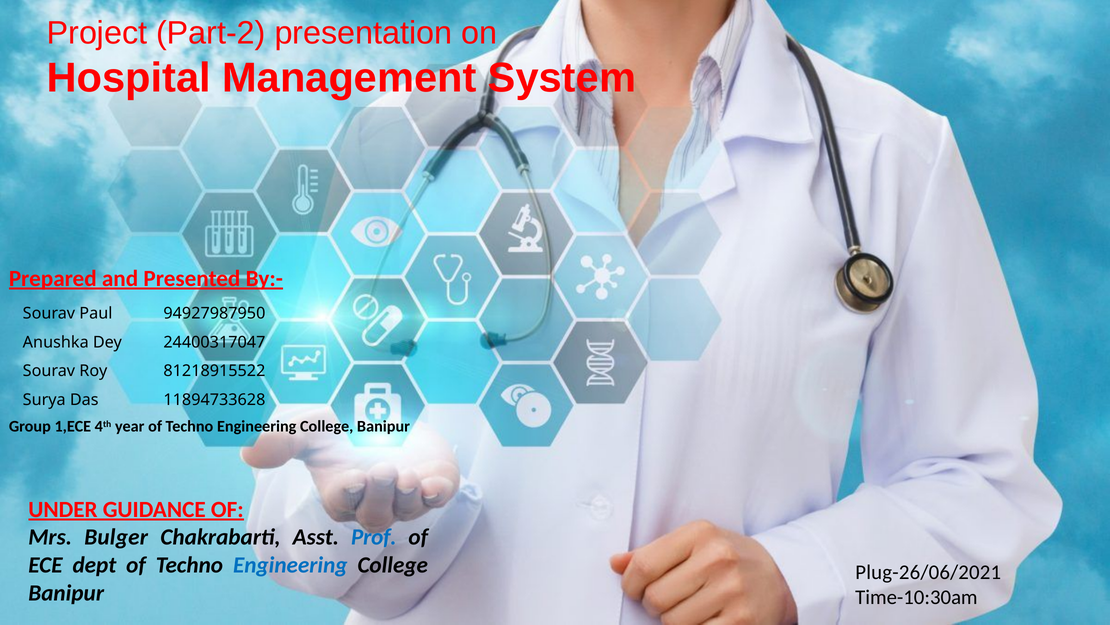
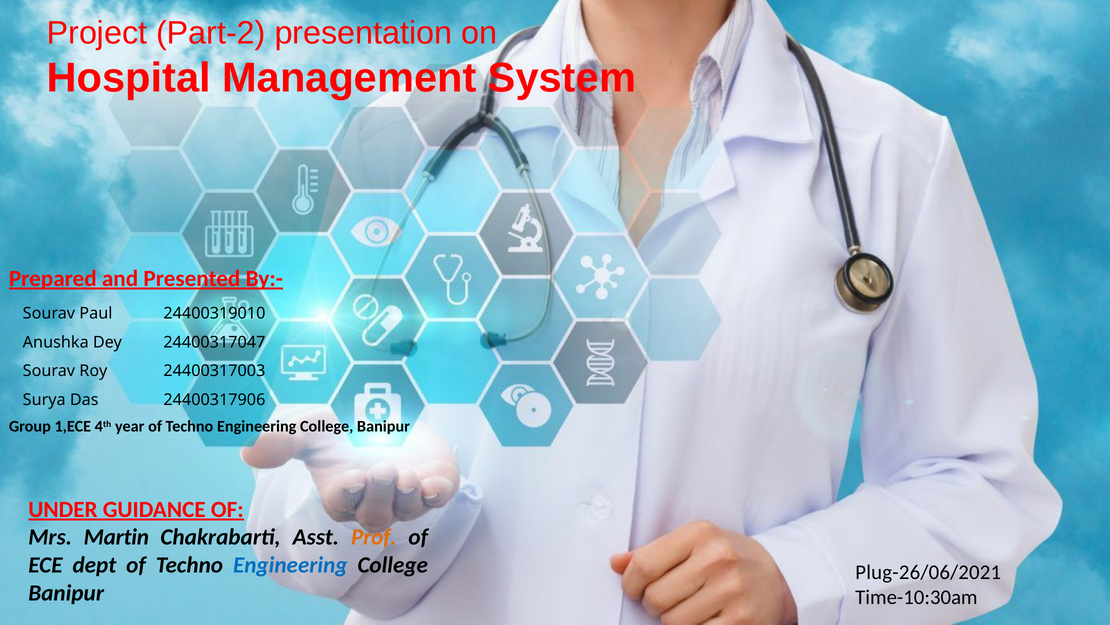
94927987950: 94927987950 -> 24400319010
81218915522: 81218915522 -> 24400317003
11894733628: 11894733628 -> 24400317906
Bulger: Bulger -> Martin
Prof colour: blue -> orange
